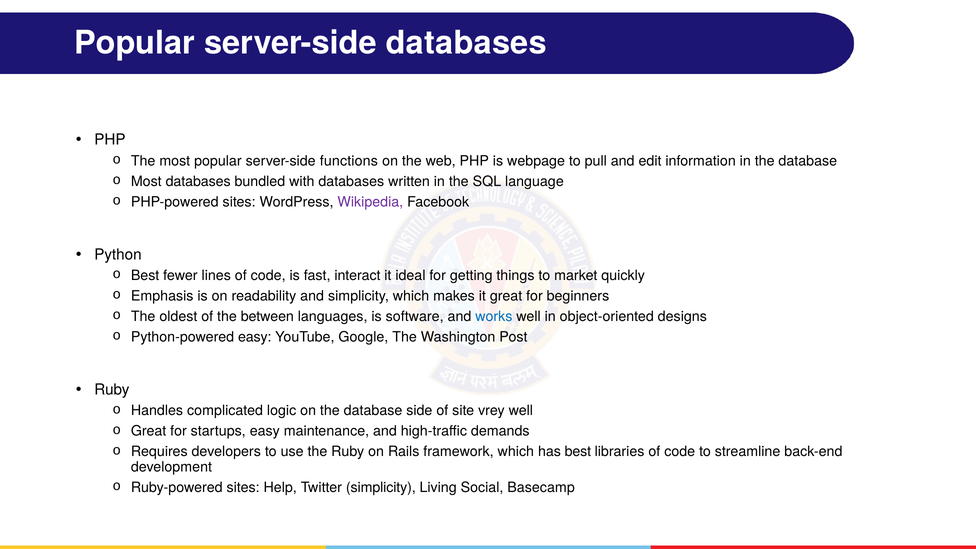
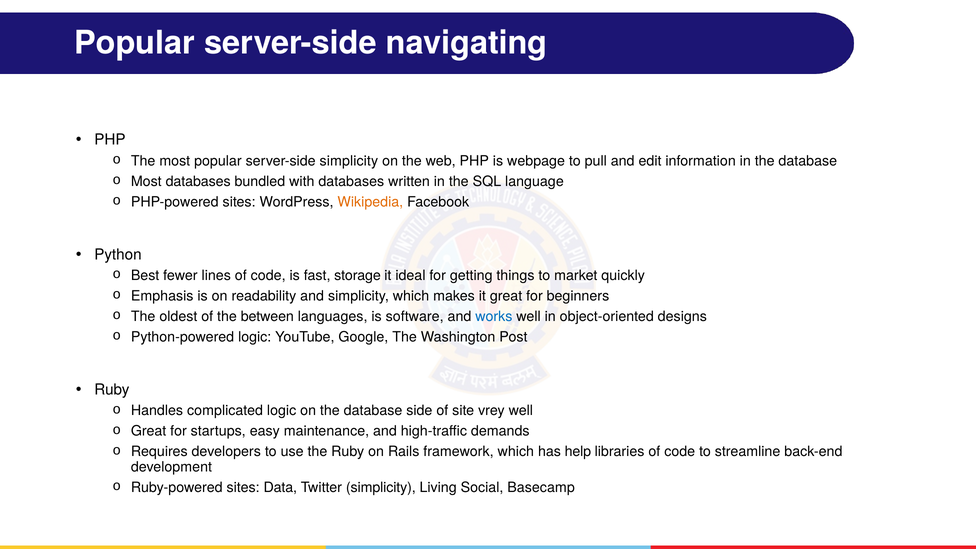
server-side databases: databases -> navigating
server-side functions: functions -> simplicity
Wikipedia colour: purple -> orange
interact: interact -> storage
Python-powered easy: easy -> logic
has best: best -> help
Help: Help -> Data
